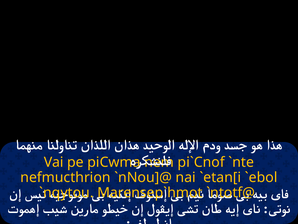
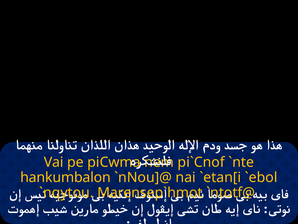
nefmucthrion: nefmucthrion -> hankumbalon
